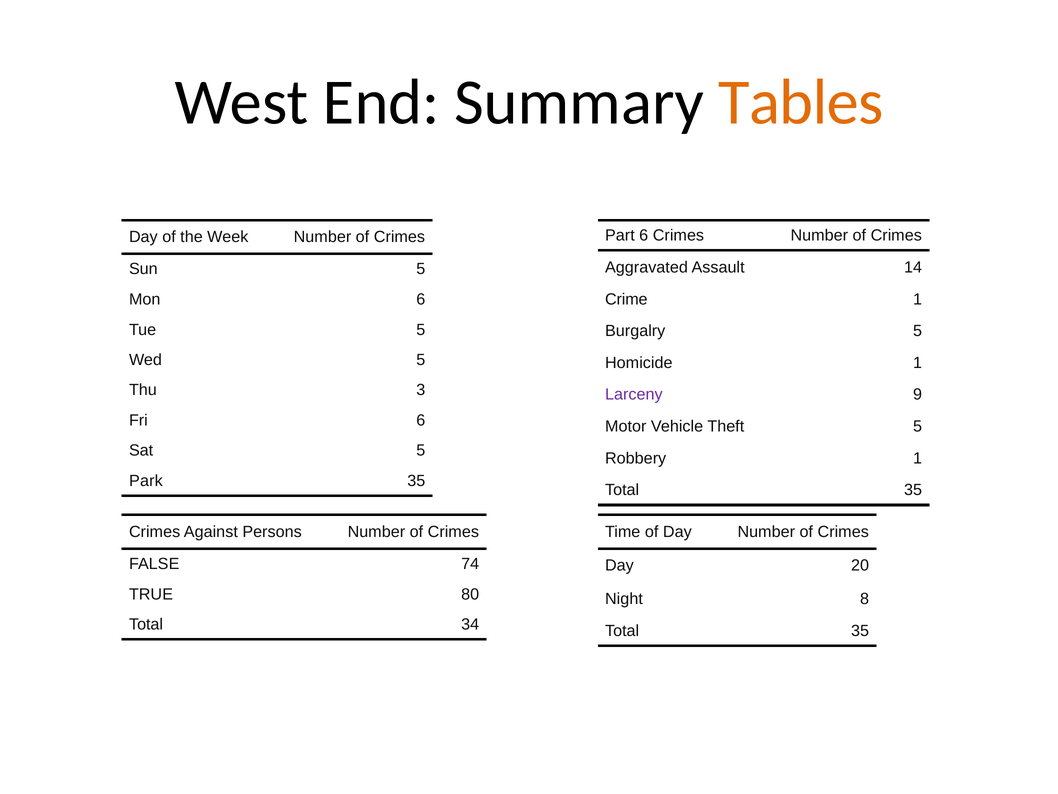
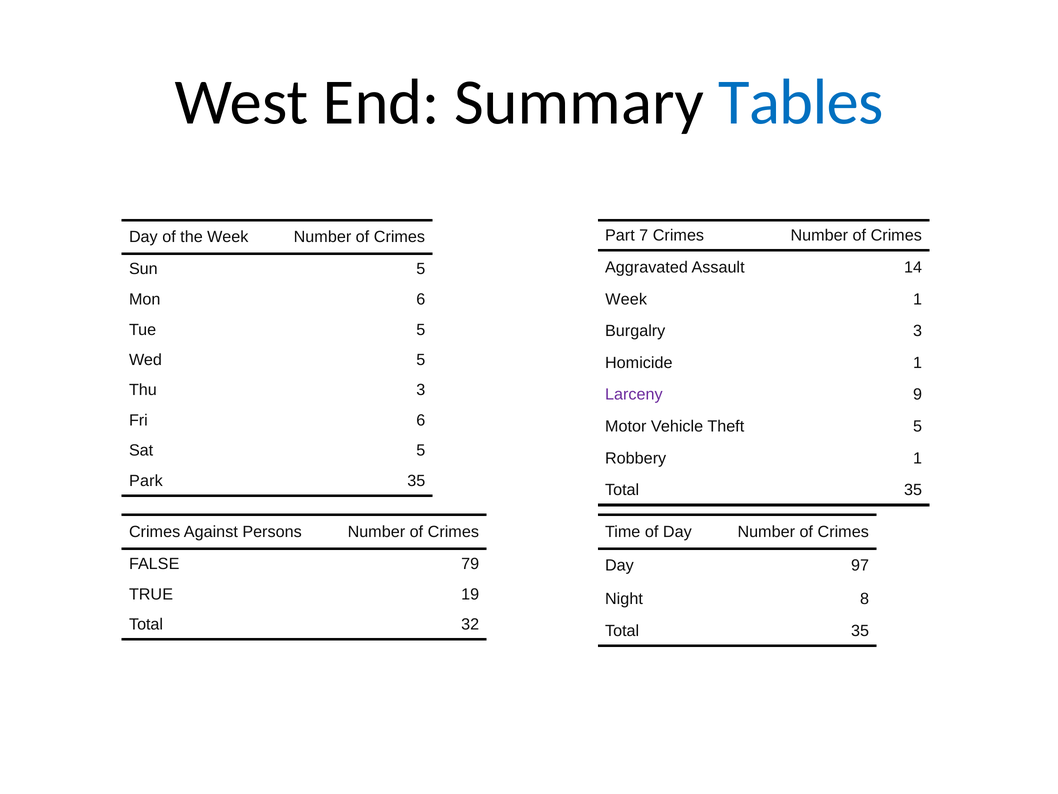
Tables colour: orange -> blue
Part 6: 6 -> 7
Crime at (626, 299): Crime -> Week
Burgalry 5: 5 -> 3
74: 74 -> 79
20: 20 -> 97
80: 80 -> 19
34: 34 -> 32
